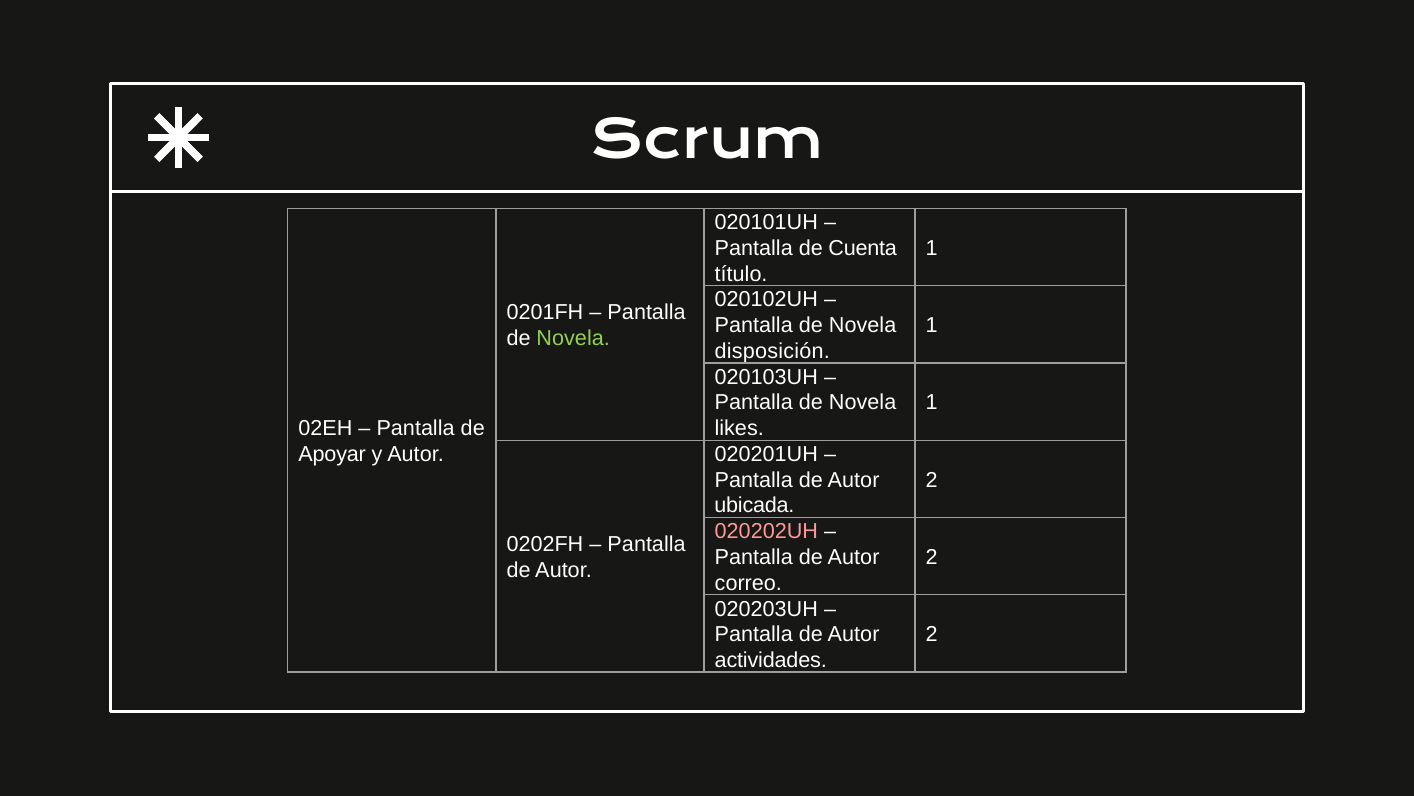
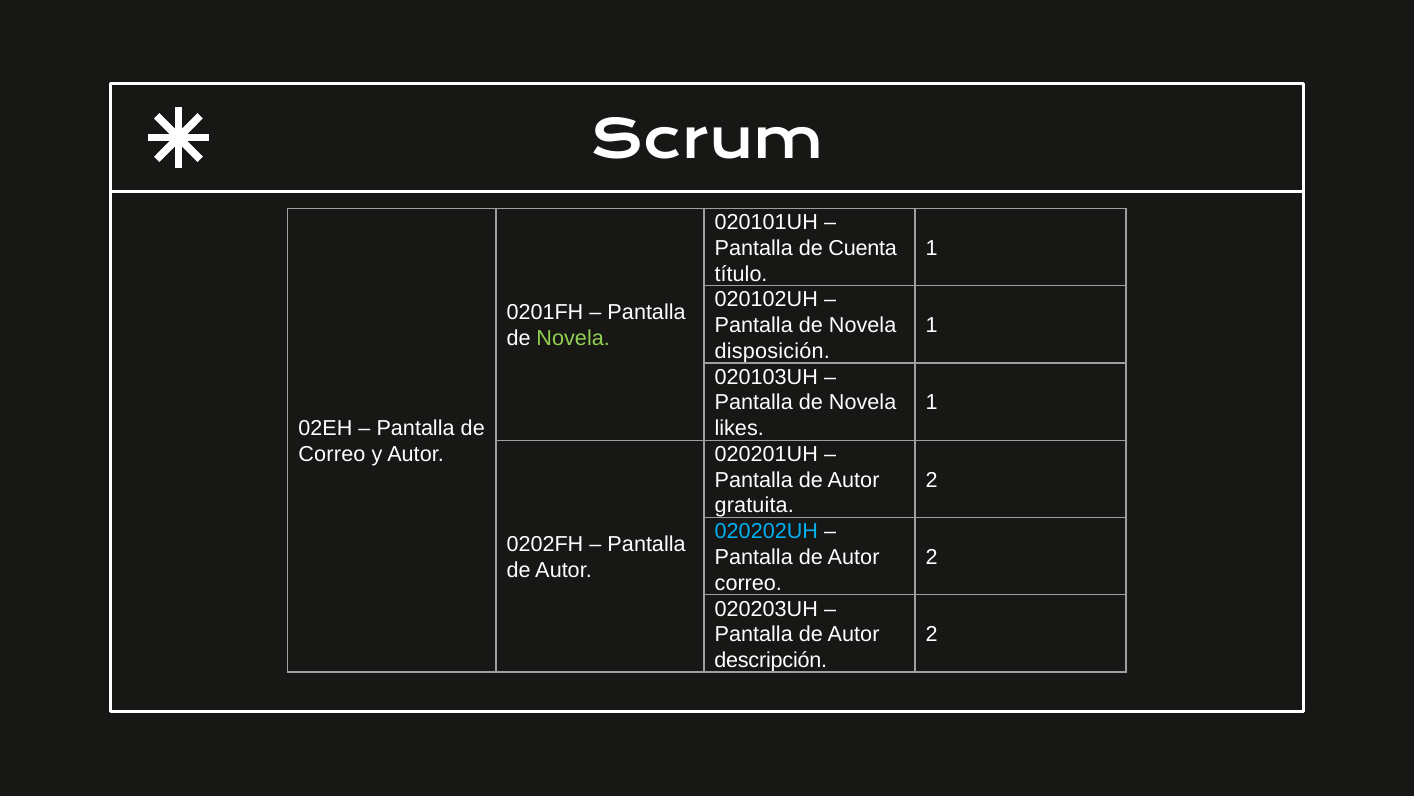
Apoyar at (332, 454): Apoyar -> Correo
ubicada: ubicada -> gratuita
020202UH colour: pink -> light blue
actividades: actividades -> descripción
